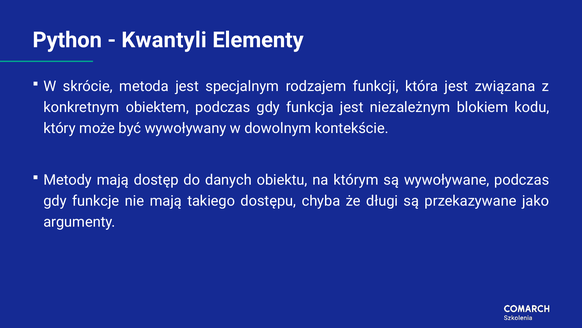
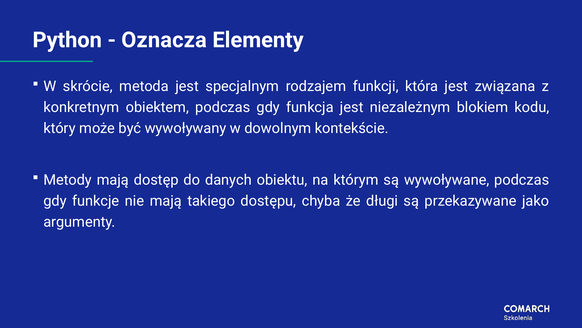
Kwantyli: Kwantyli -> Oznacza
